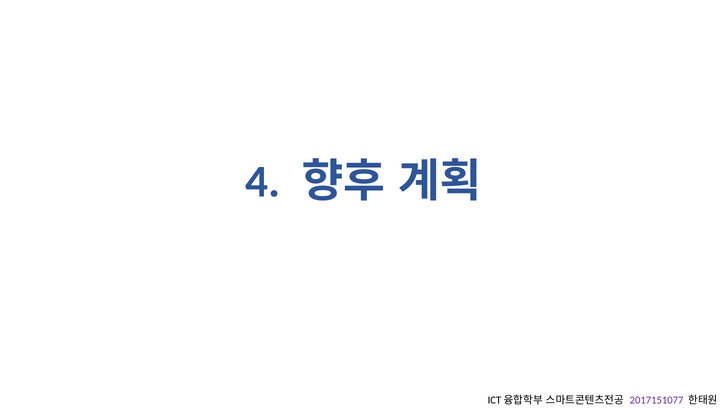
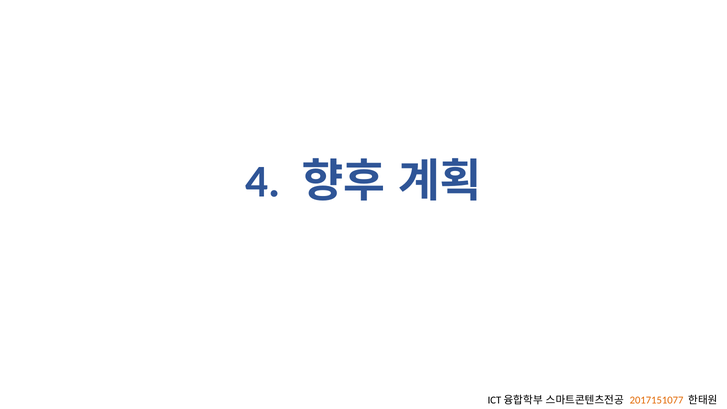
2017151077 colour: purple -> orange
